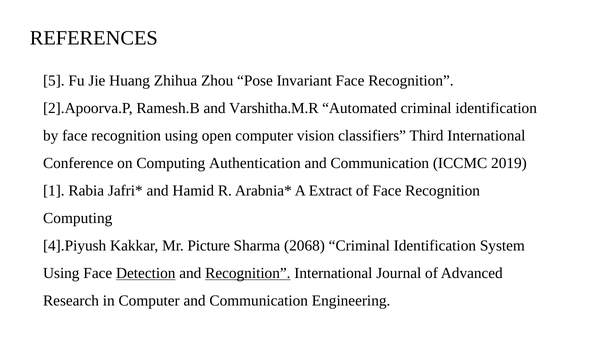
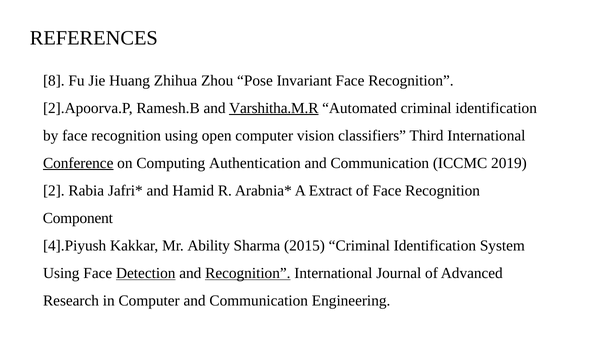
5: 5 -> 8
Varshitha.M.R underline: none -> present
Conference underline: none -> present
1: 1 -> 2
Computing at (78, 218): Computing -> Component
Picture: Picture -> Ability
2068: 2068 -> 2015
